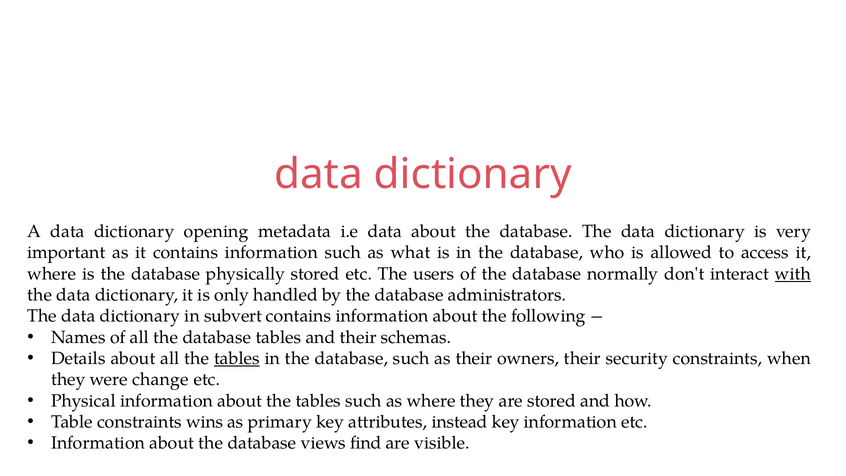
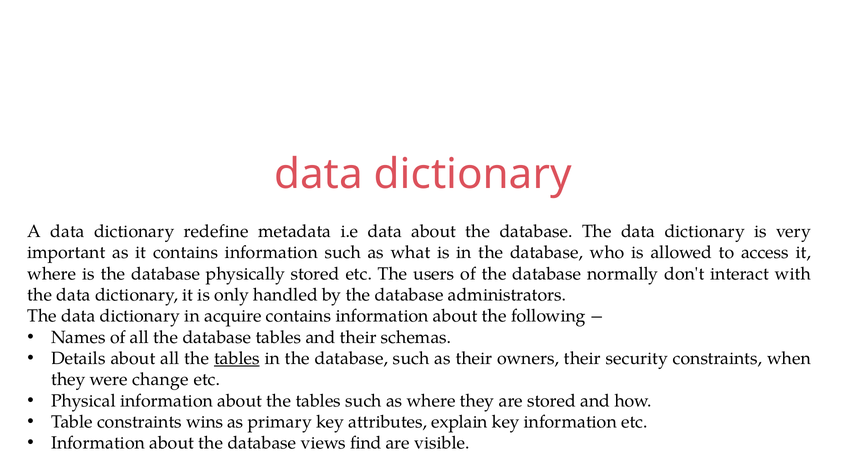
opening: opening -> redefine
with underline: present -> none
subvert: subvert -> acquire
instead: instead -> explain
